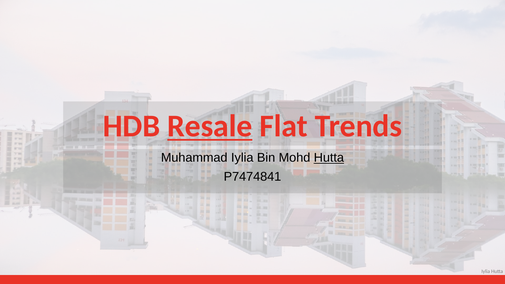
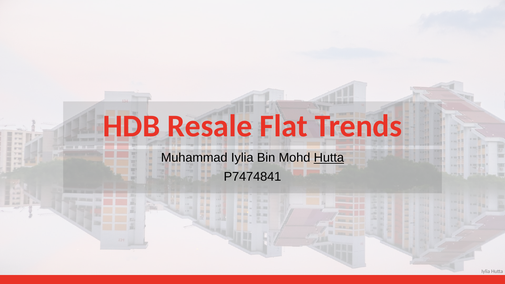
Resale underline: present -> none
